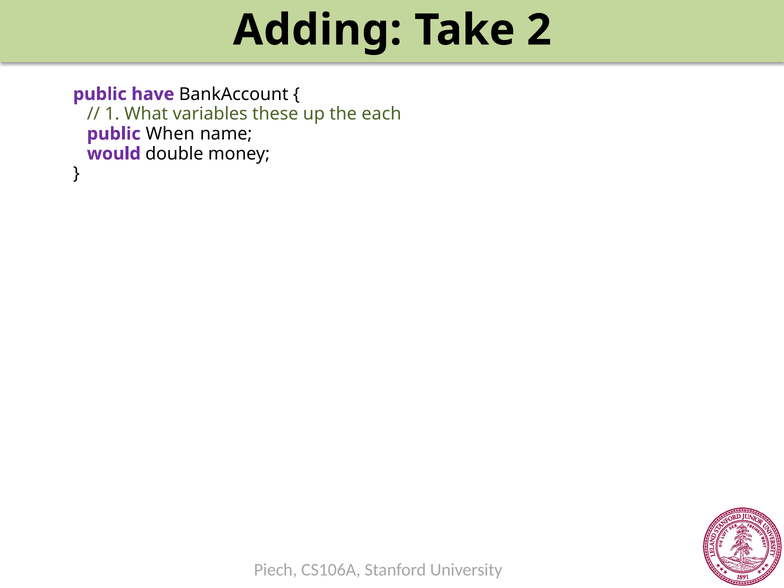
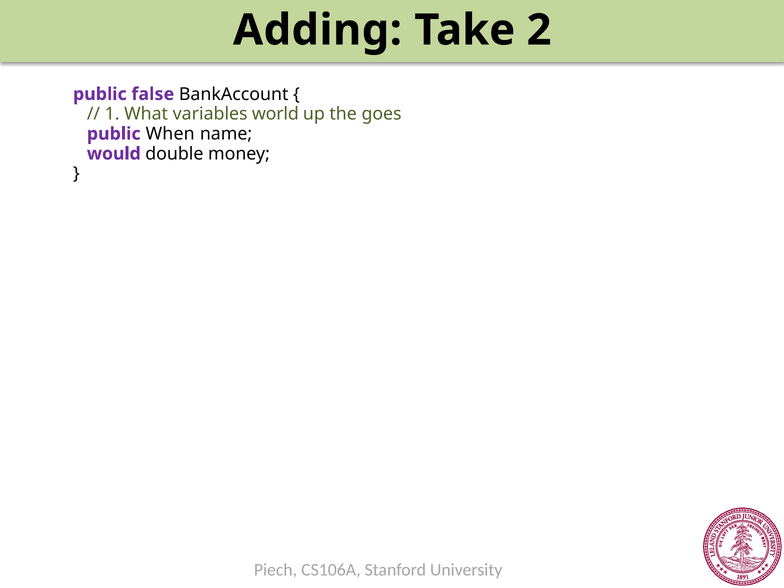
have: have -> false
these: these -> world
each: each -> goes
